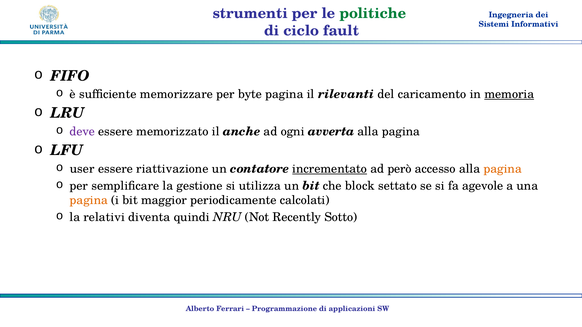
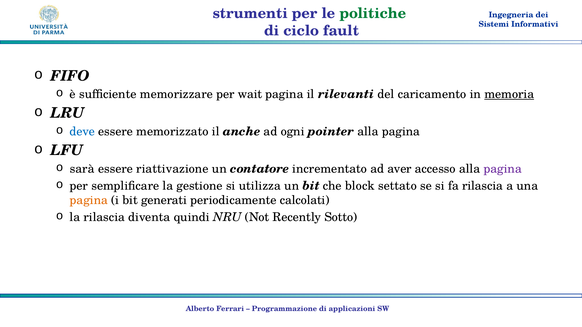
byte: byte -> wait
deve colour: purple -> blue
avverta: avverta -> pointer
user: user -> sarà
incrementato underline: present -> none
però: però -> aver
pagina at (503, 169) colour: orange -> purple
fa agevole: agevole -> rilascia
maggior: maggior -> generati
la relativi: relativi -> rilascia
